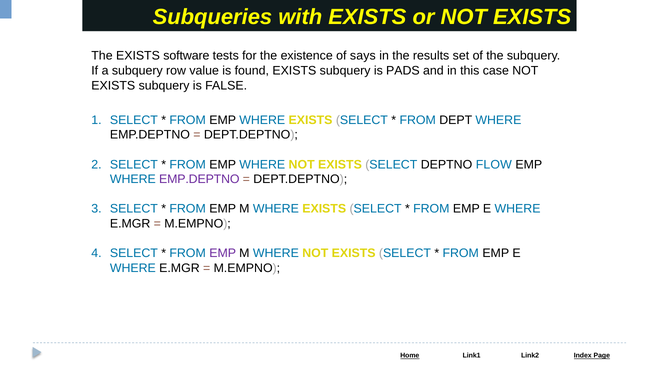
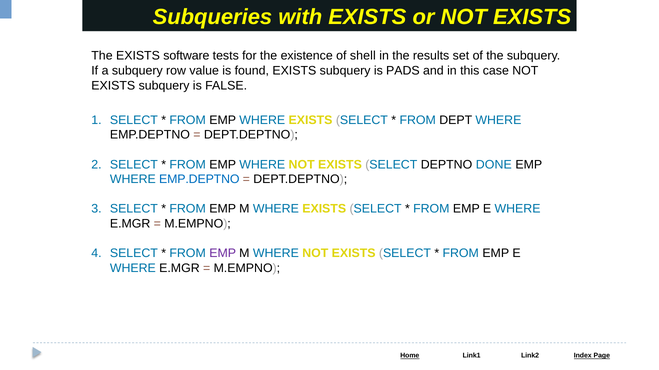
says: says -> shell
FLOW: FLOW -> DONE
EMP.DEPTNO at (199, 180) colour: purple -> blue
